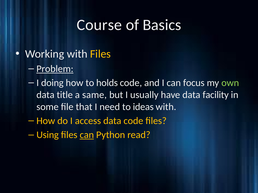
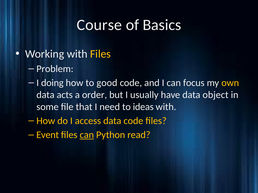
Problem underline: present -> none
holds: holds -> good
own colour: light green -> yellow
title: title -> acts
same: same -> order
facility: facility -> object
Using: Using -> Event
